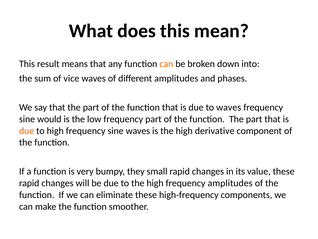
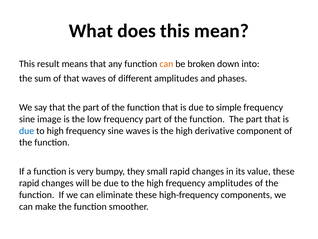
of vice: vice -> that
to waves: waves -> simple
would: would -> image
due at (27, 131) colour: orange -> blue
